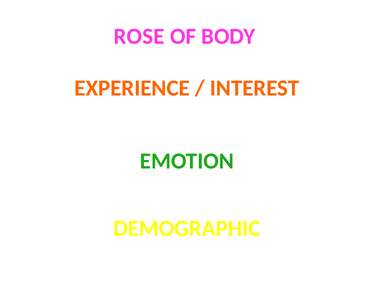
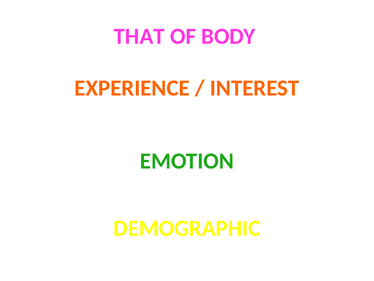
ROSE: ROSE -> THAT
